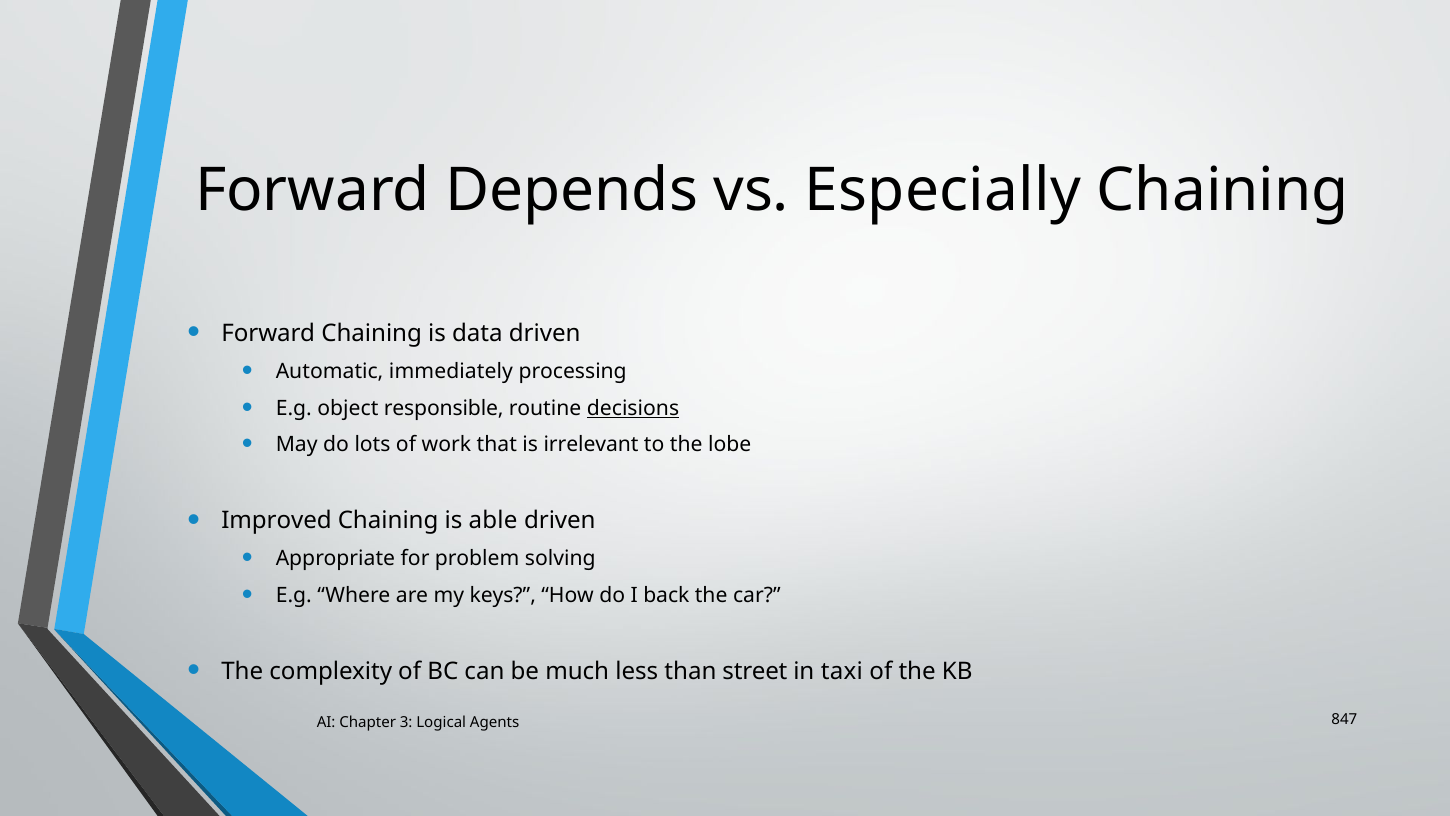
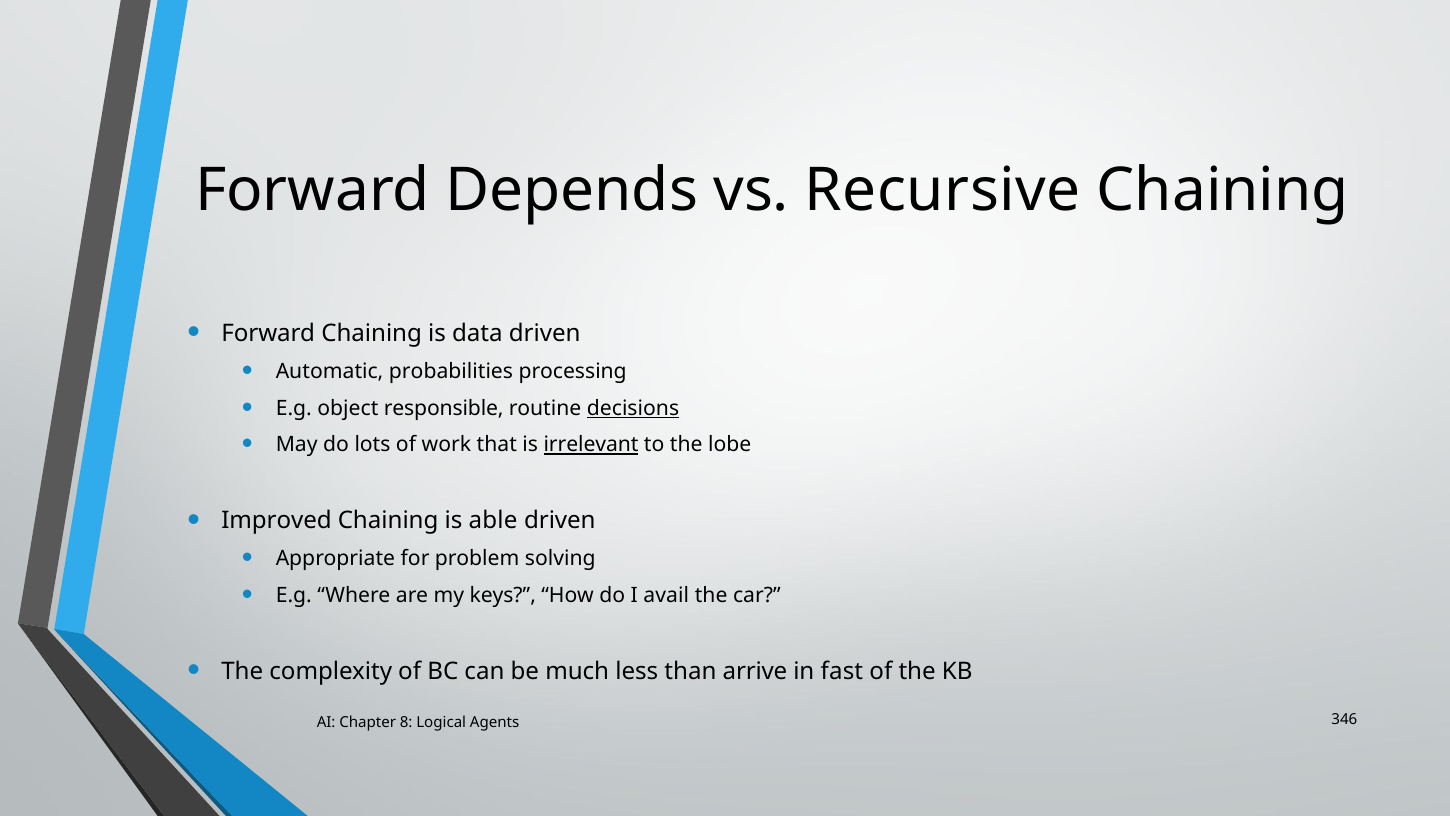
Especially: Especially -> Recursive
immediately: immediately -> probabilities
irrelevant underline: none -> present
back: back -> avail
street: street -> arrive
taxi: taxi -> fast
3: 3 -> 8
847: 847 -> 346
